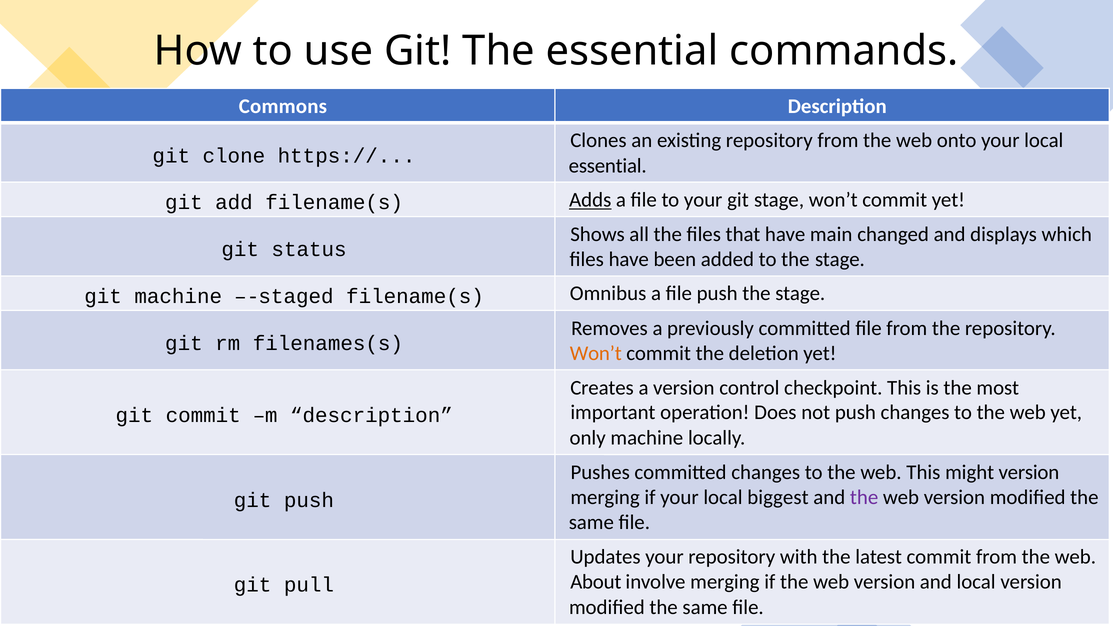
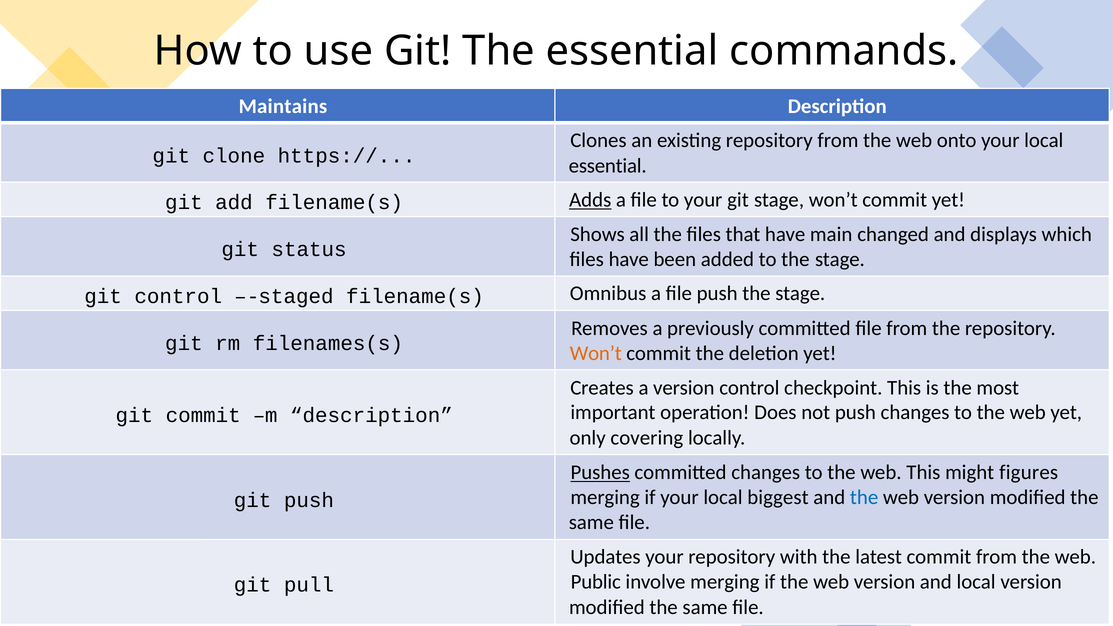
Commons: Commons -> Maintains
git machine: machine -> control
only machine: machine -> covering
Pushes underline: none -> present
might version: version -> figures
the at (864, 498) colour: purple -> blue
About: About -> Public
